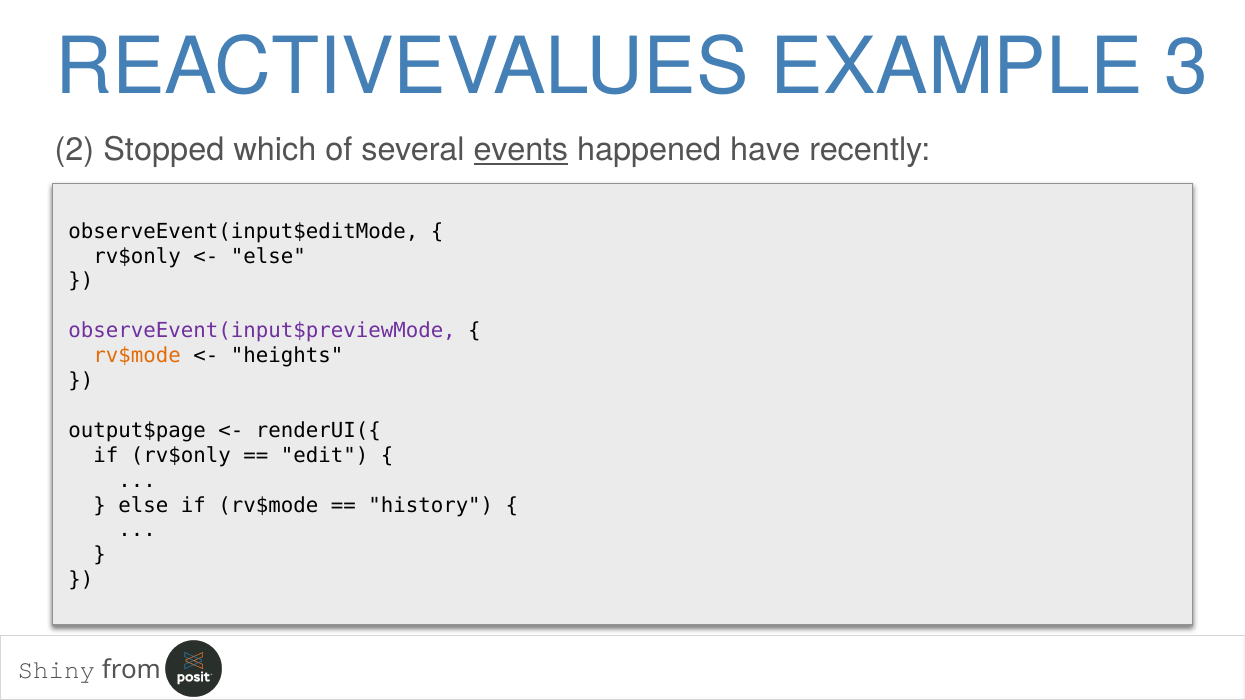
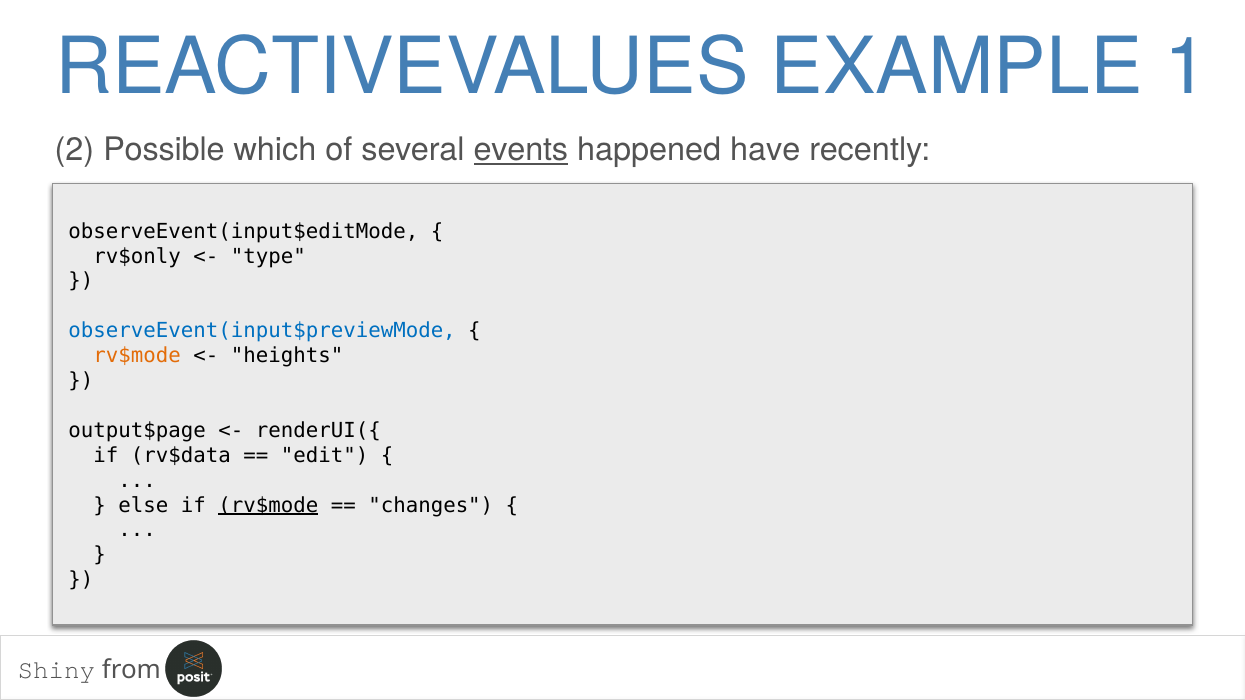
3: 3 -> 1
Stopped: Stopped -> Possible
else at (268, 256): else -> type
observeEvent(input$previewMode colour: purple -> blue
if rv$only: rv$only -> rv$data
rv$mode at (268, 505) underline: none -> present
history: history -> changes
